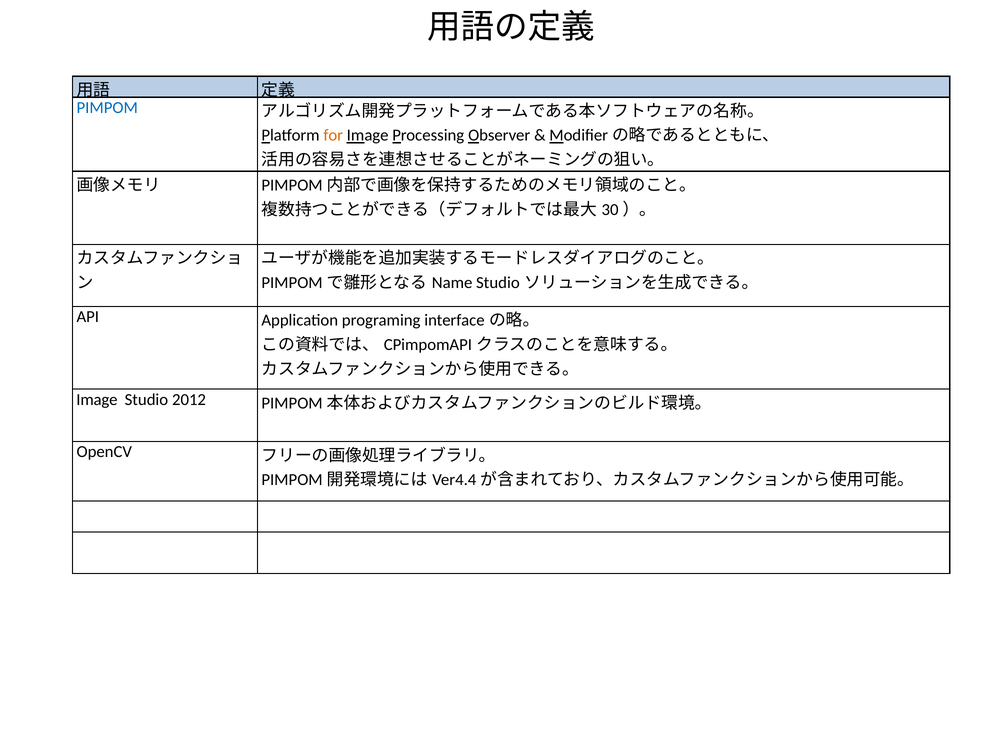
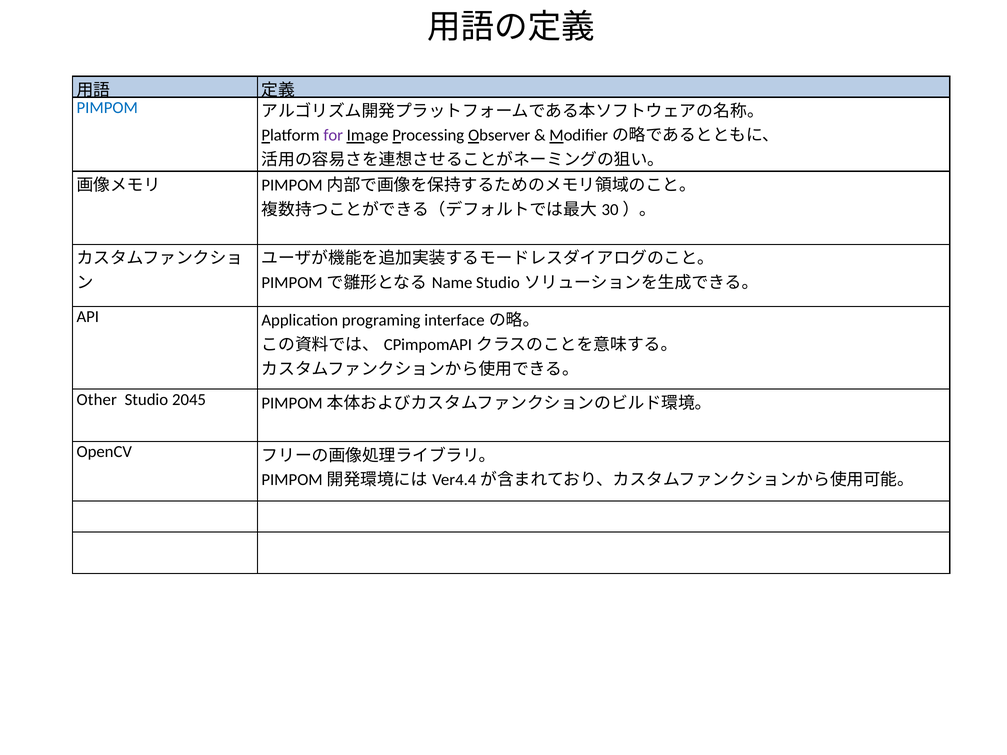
for colour: orange -> purple
Image at (97, 400): Image -> Other
2012: 2012 -> 2045
